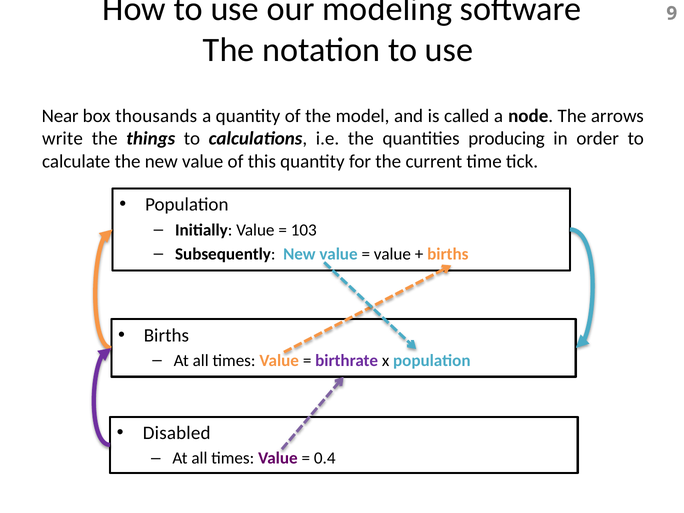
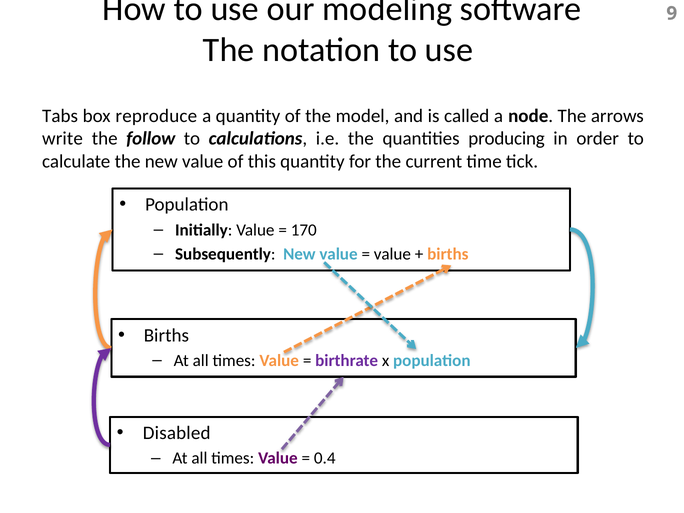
Near: Near -> Tabs
thousands: thousands -> reproduce
things: things -> follow
103: 103 -> 170
